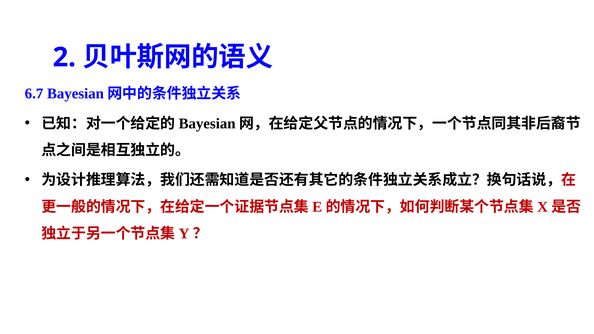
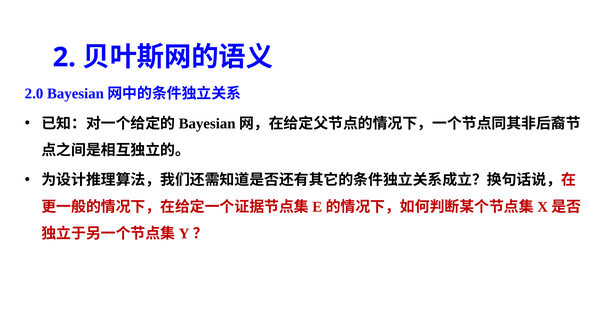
6.7: 6.7 -> 2.0
